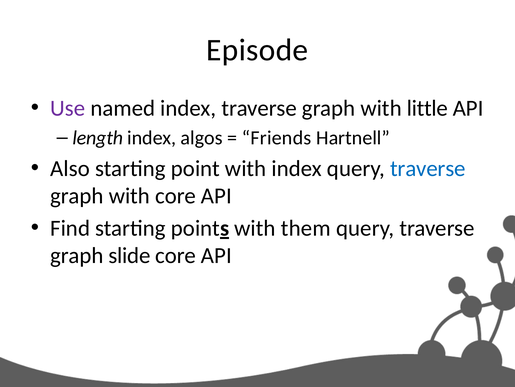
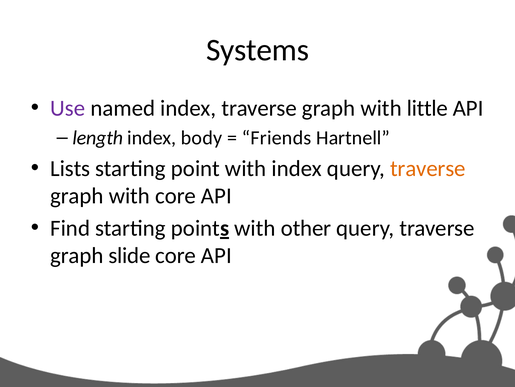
Episode: Episode -> Systems
algos: algos -> body
Also: Also -> Lists
traverse at (428, 168) colour: blue -> orange
them: them -> other
